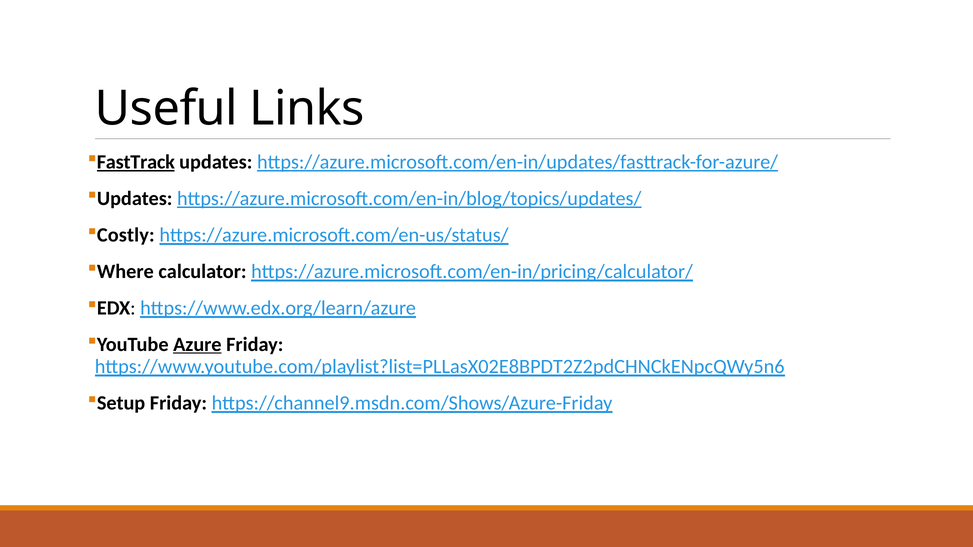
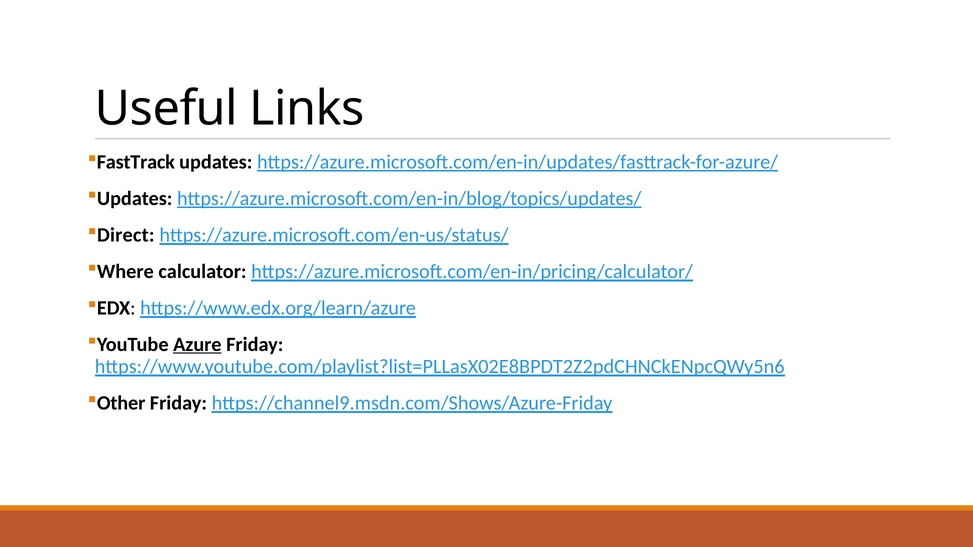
FastTrack underline: present -> none
Costly: Costly -> Direct
Setup: Setup -> Other
